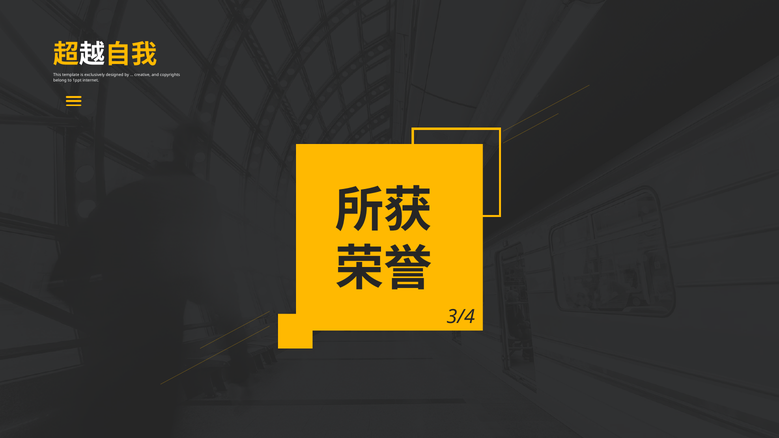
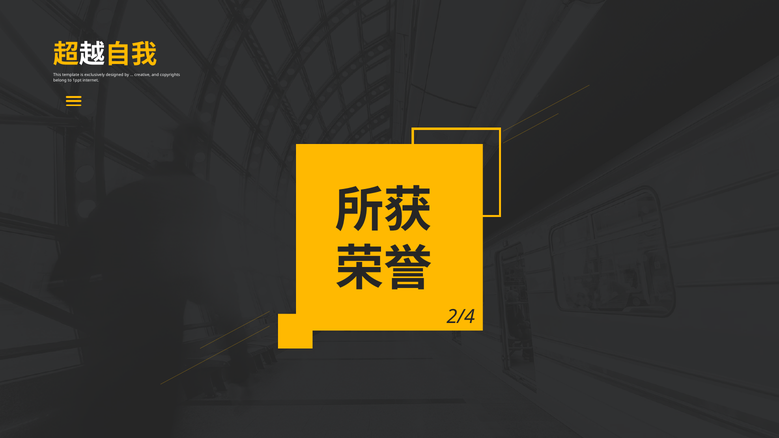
3/4: 3/4 -> 2/4
